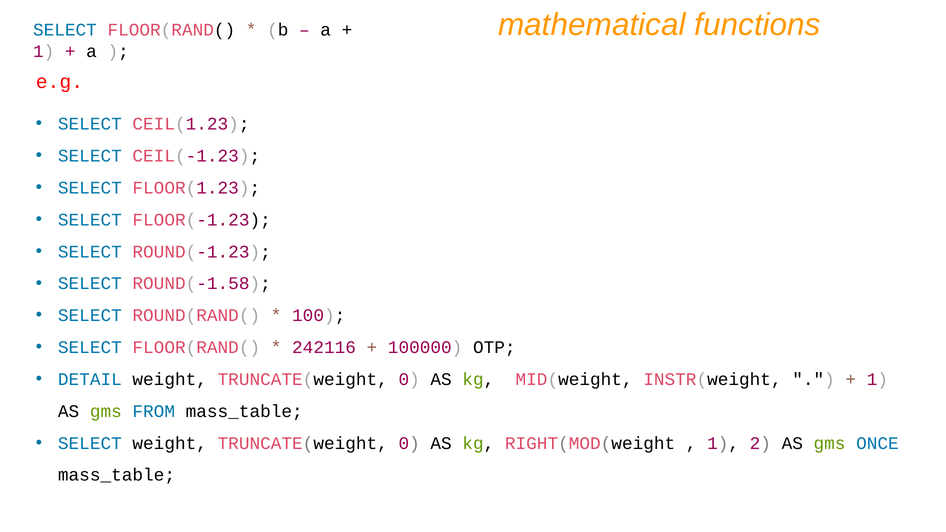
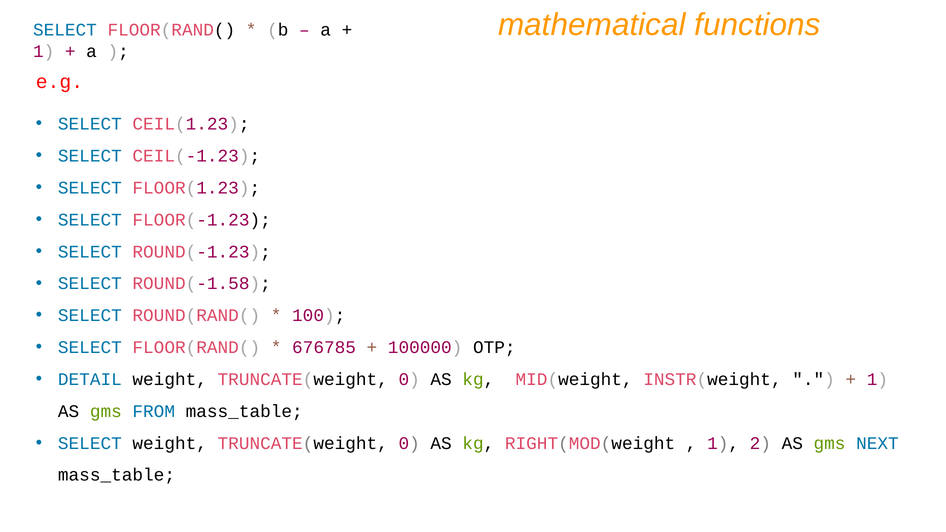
242116: 242116 -> 676785
ONCE: ONCE -> NEXT
